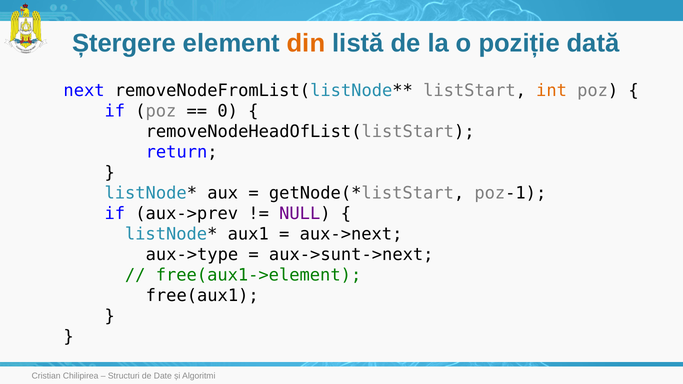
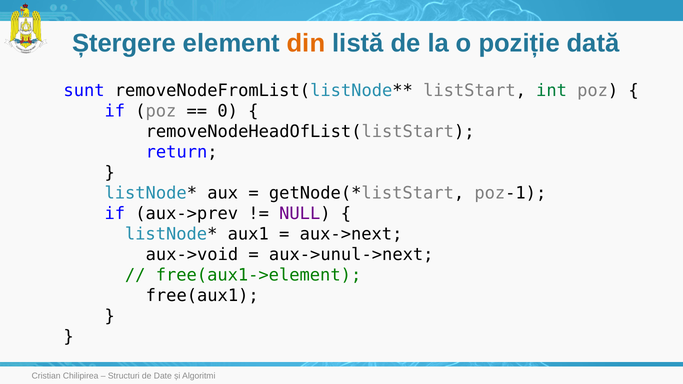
next: next -> sunt
int colour: orange -> green
aux->type: aux->type -> aux->void
aux->sunt->next: aux->sunt->next -> aux->unul->next
